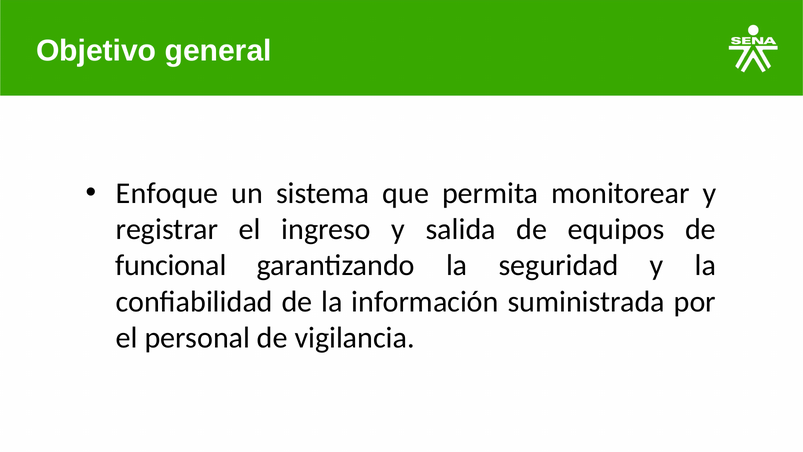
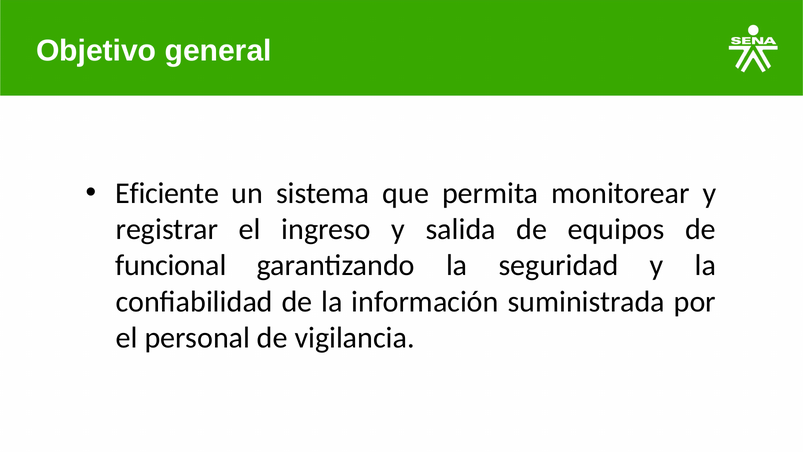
Enfoque: Enfoque -> Eficiente
